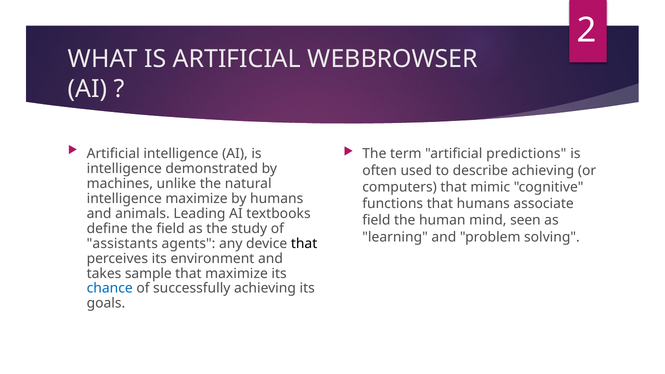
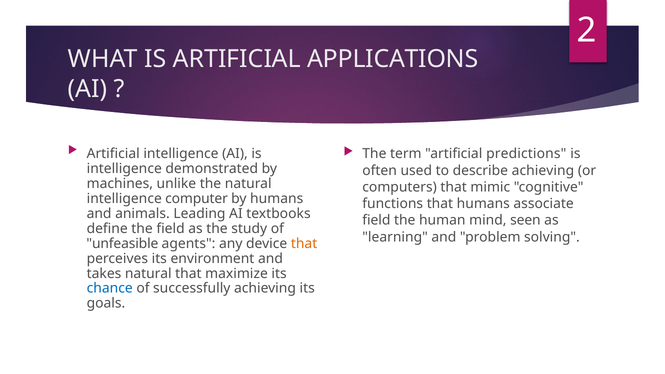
WEBBROWSER: WEBBROWSER -> APPLICATIONS
intelligence maximize: maximize -> computer
assistants: assistants -> unfeasible
that at (304, 244) colour: black -> orange
takes sample: sample -> natural
